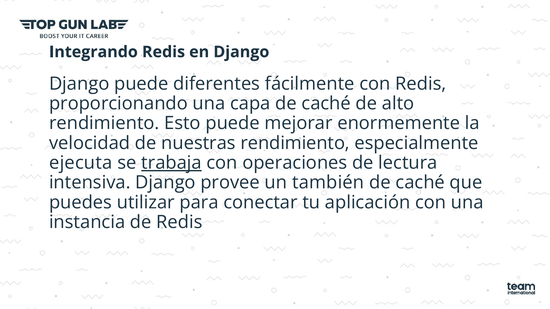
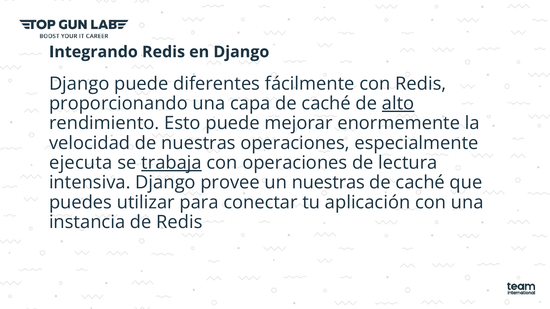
alto underline: none -> present
nuestras rendimiento: rendimiento -> operaciones
un también: también -> nuestras
